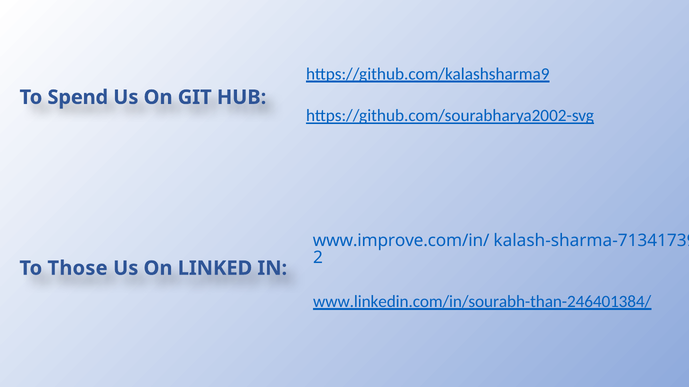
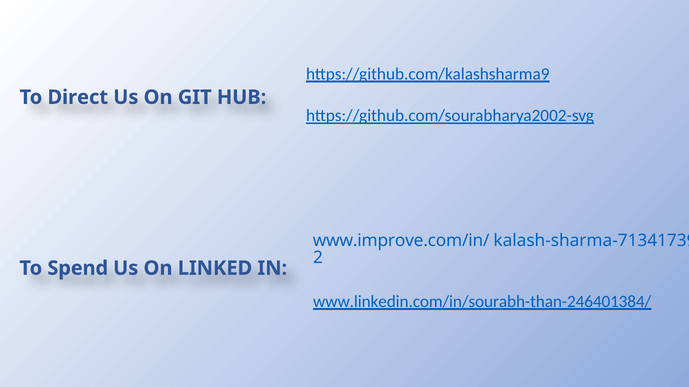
Spend: Spend -> Direct
Those: Those -> Spend
